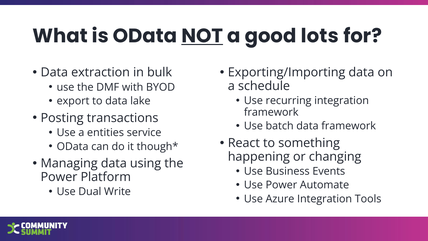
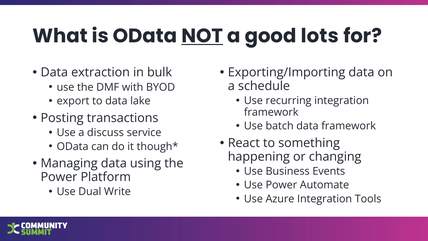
entities: entities -> discuss
